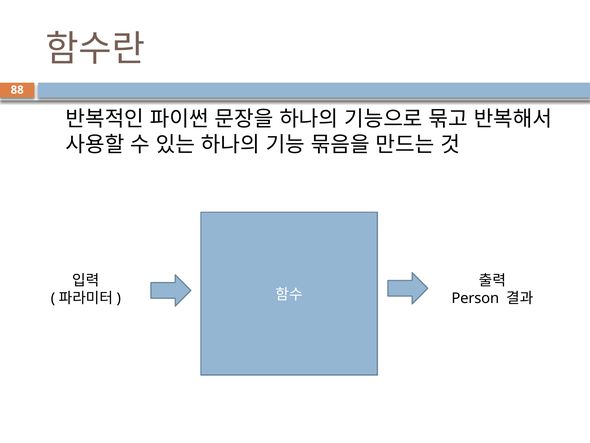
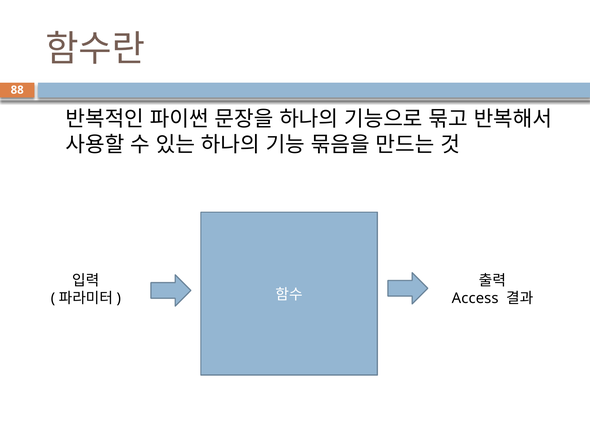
Person: Person -> Access
